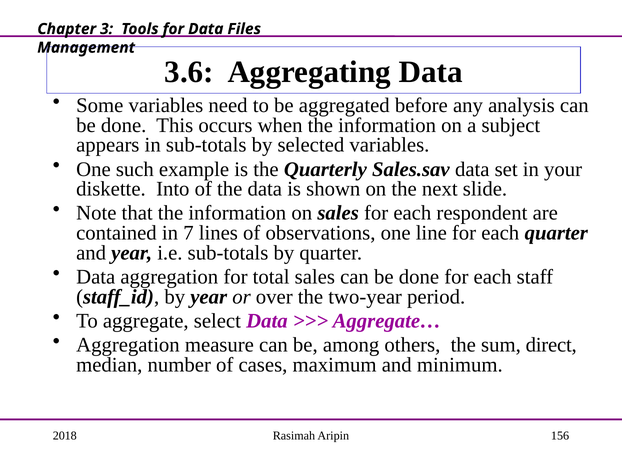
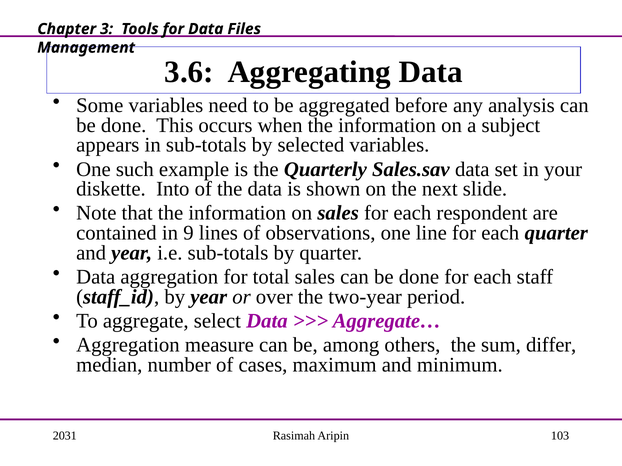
7: 7 -> 9
direct: direct -> differ
2018: 2018 -> 2031
156: 156 -> 103
